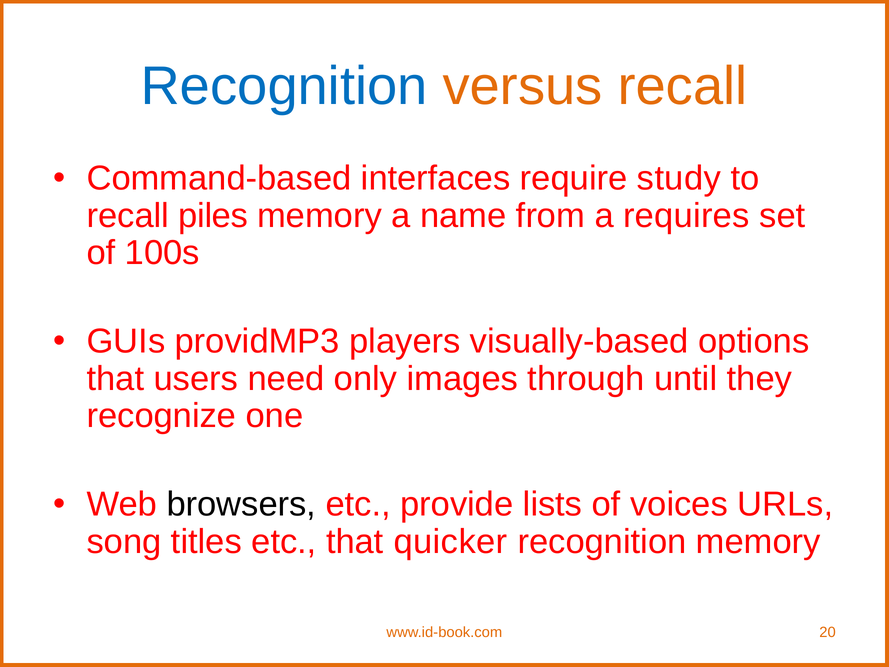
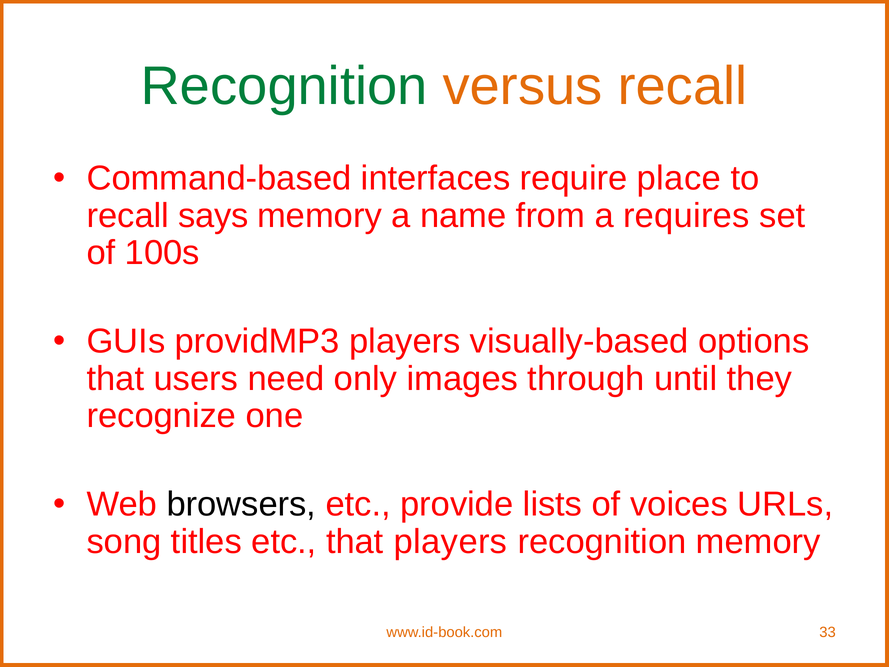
Recognition at (284, 86) colour: blue -> green
study: study -> place
piles: piles -> says
that quicker: quicker -> players
20: 20 -> 33
